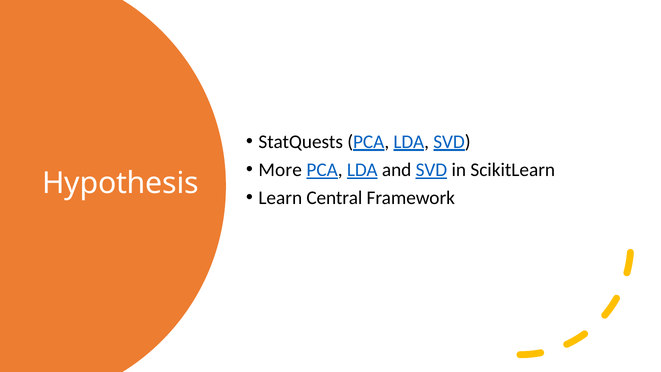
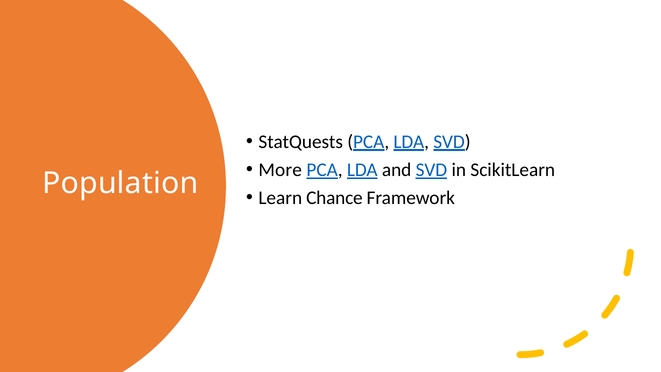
Hypothesis: Hypothesis -> Population
Central: Central -> Chance
